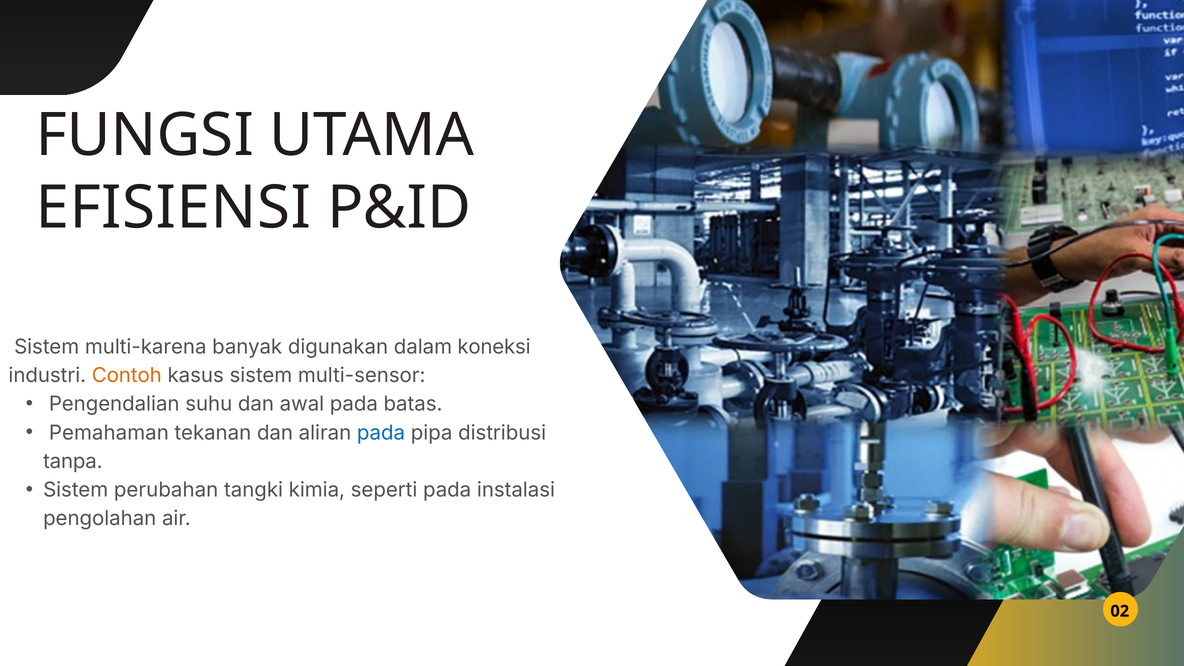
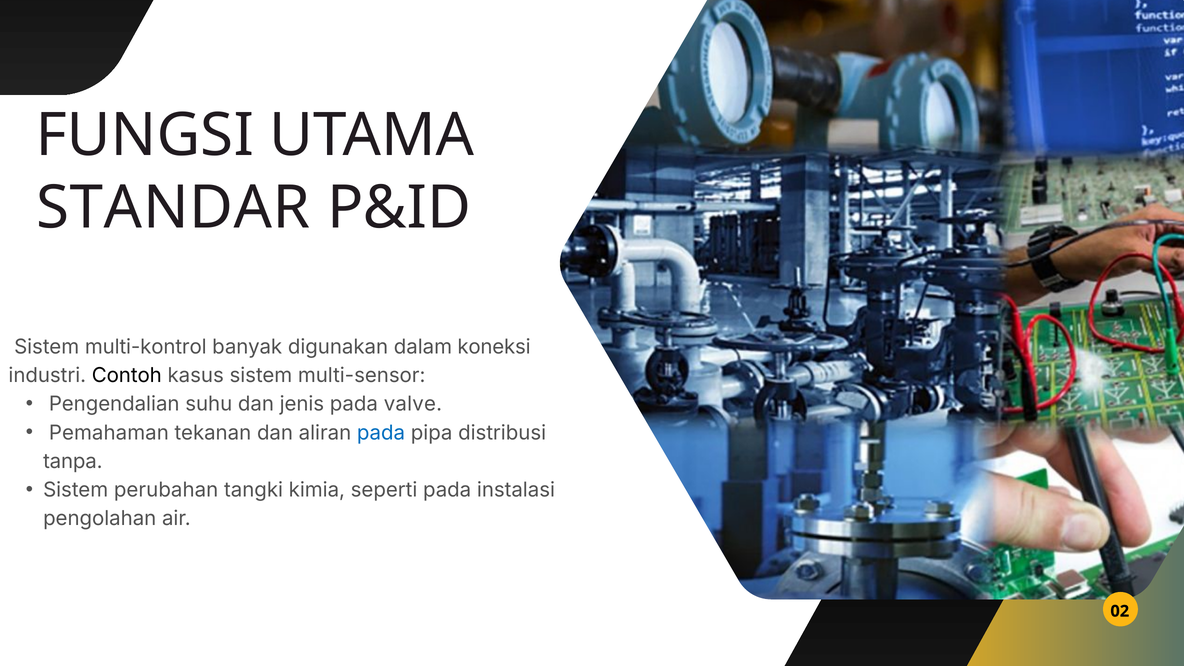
EFISIENSI: EFISIENSI -> STANDAR
multi-karena: multi-karena -> multi-kontrol
Contoh colour: orange -> black
awal: awal -> jenis
batas: batas -> valve
